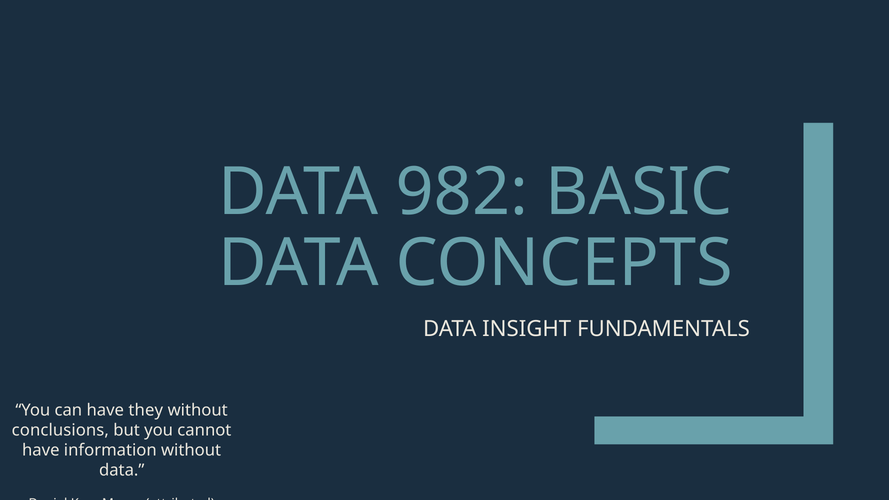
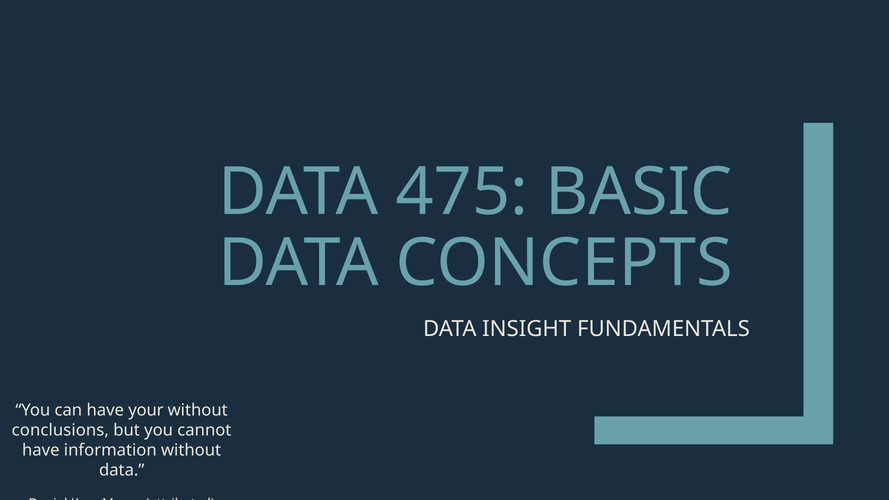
982: 982 -> 475
they: they -> your
